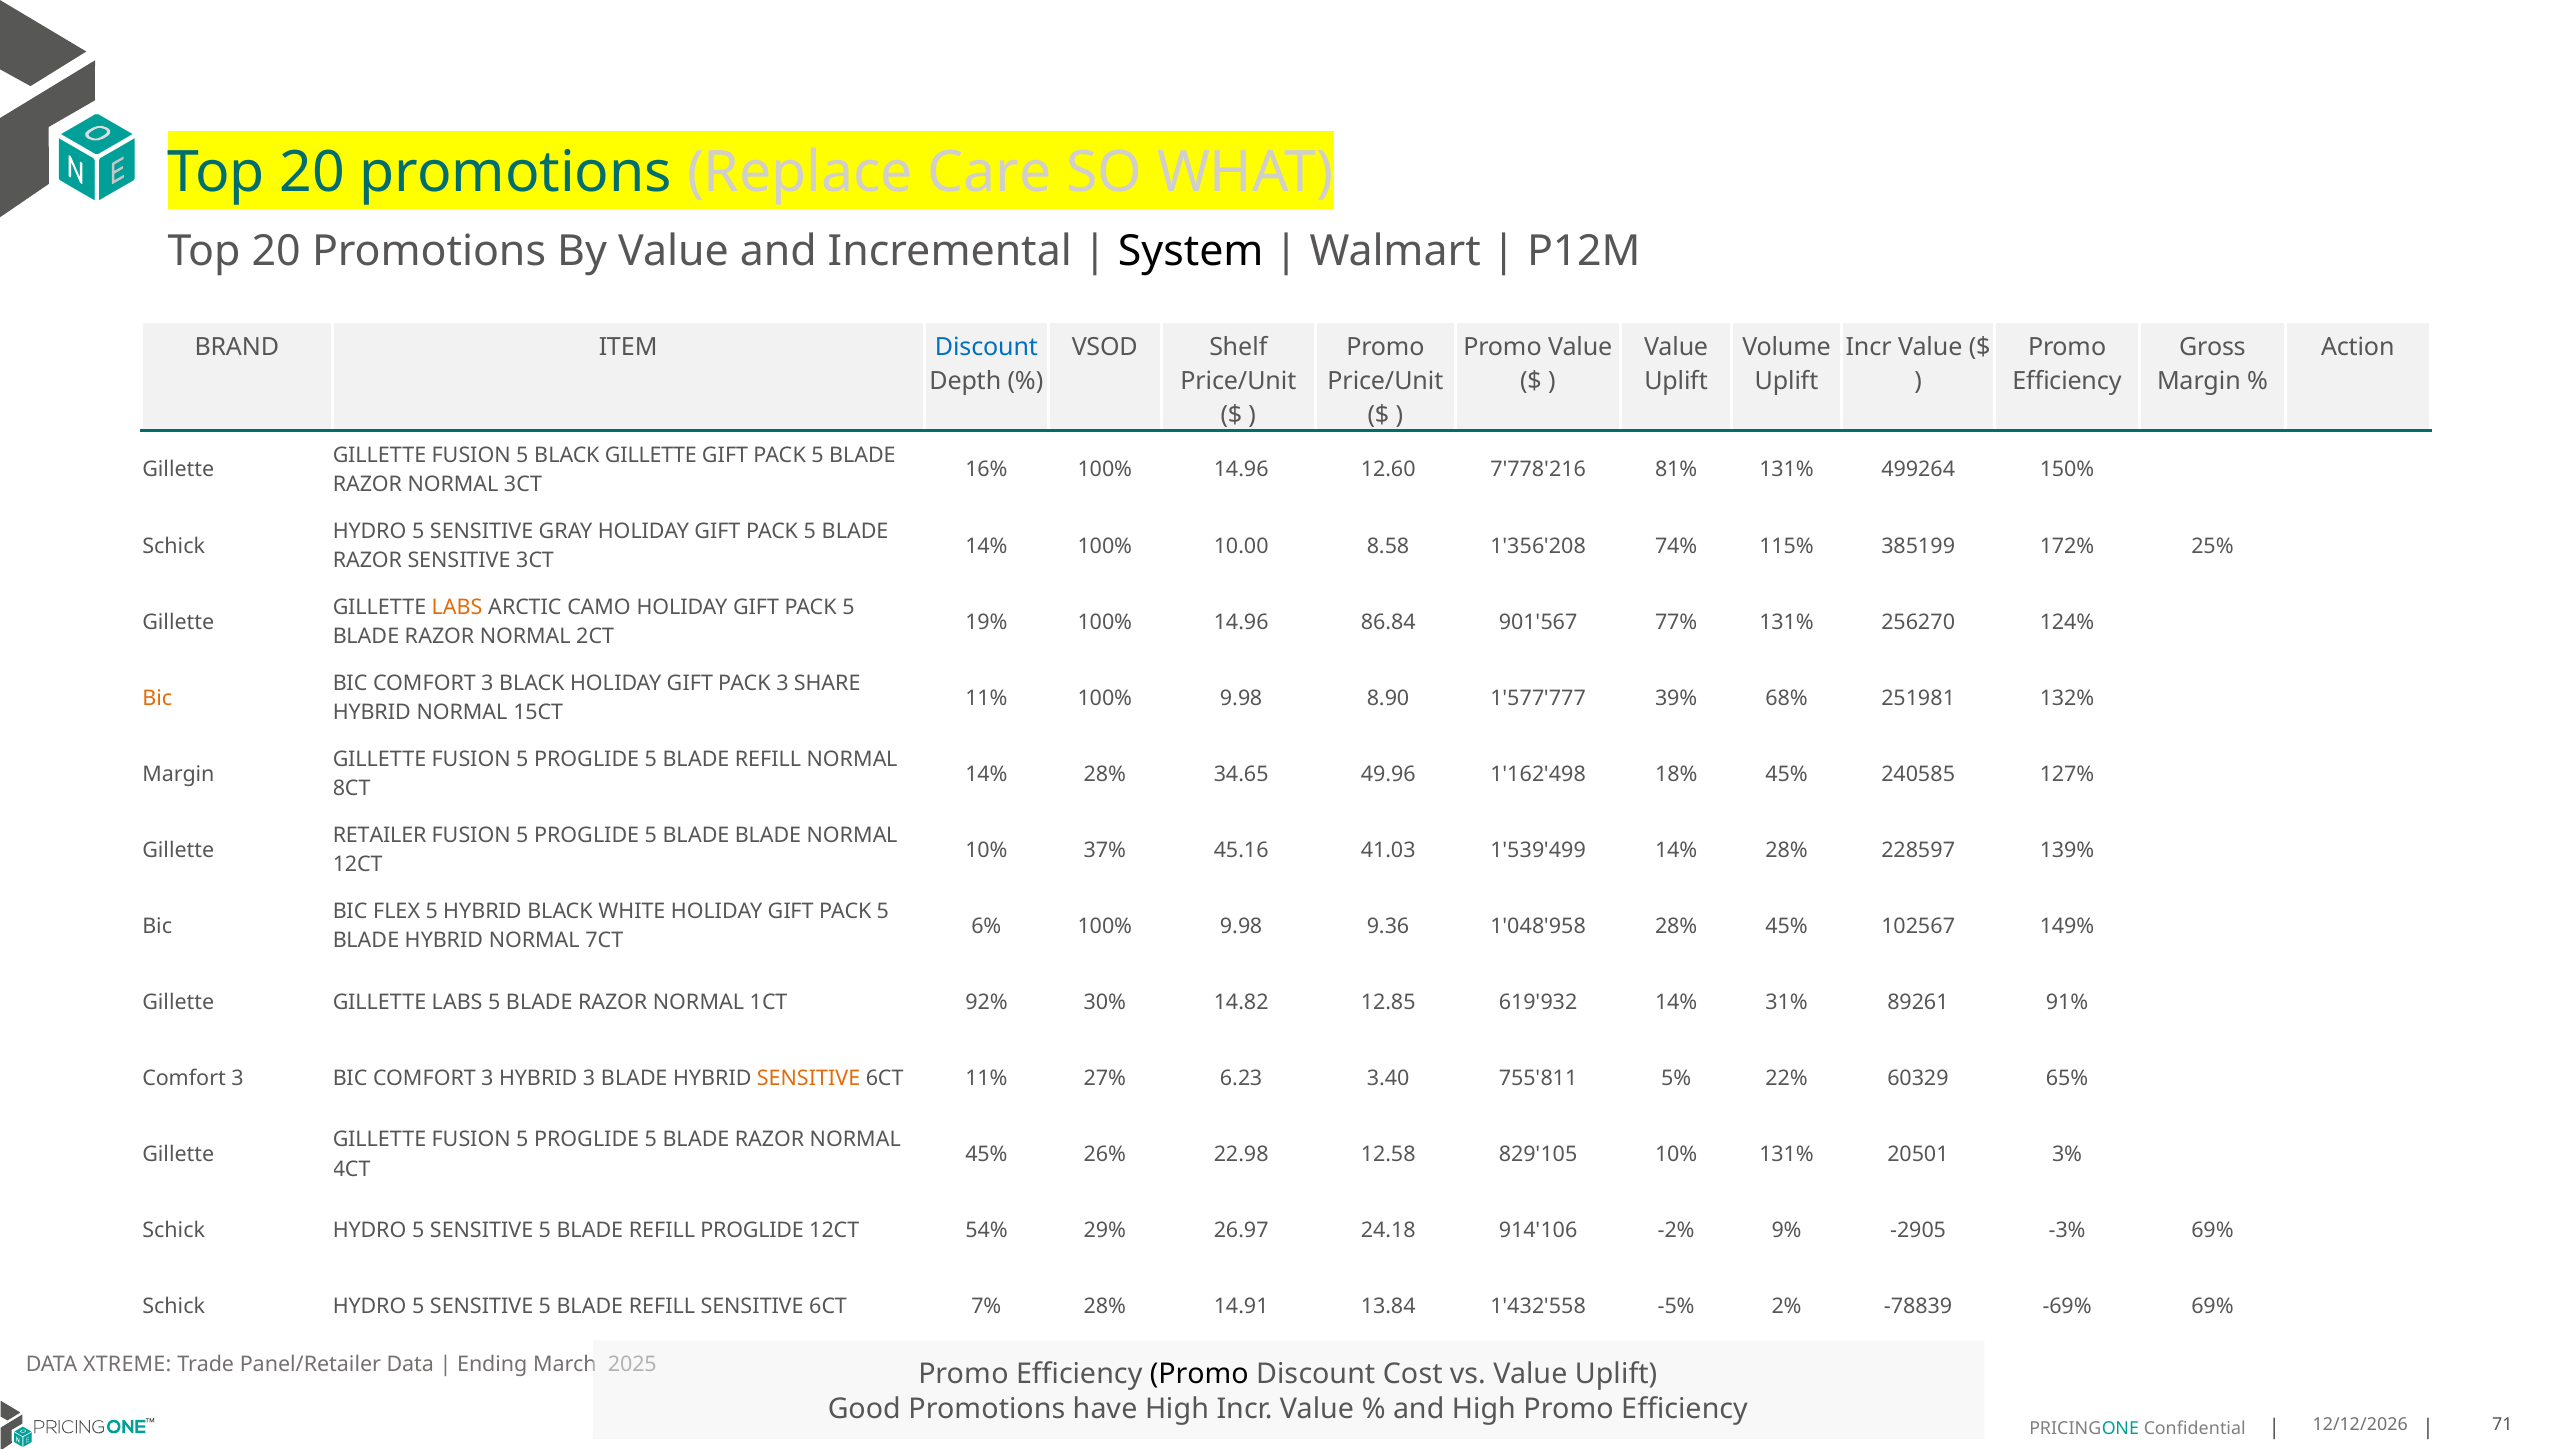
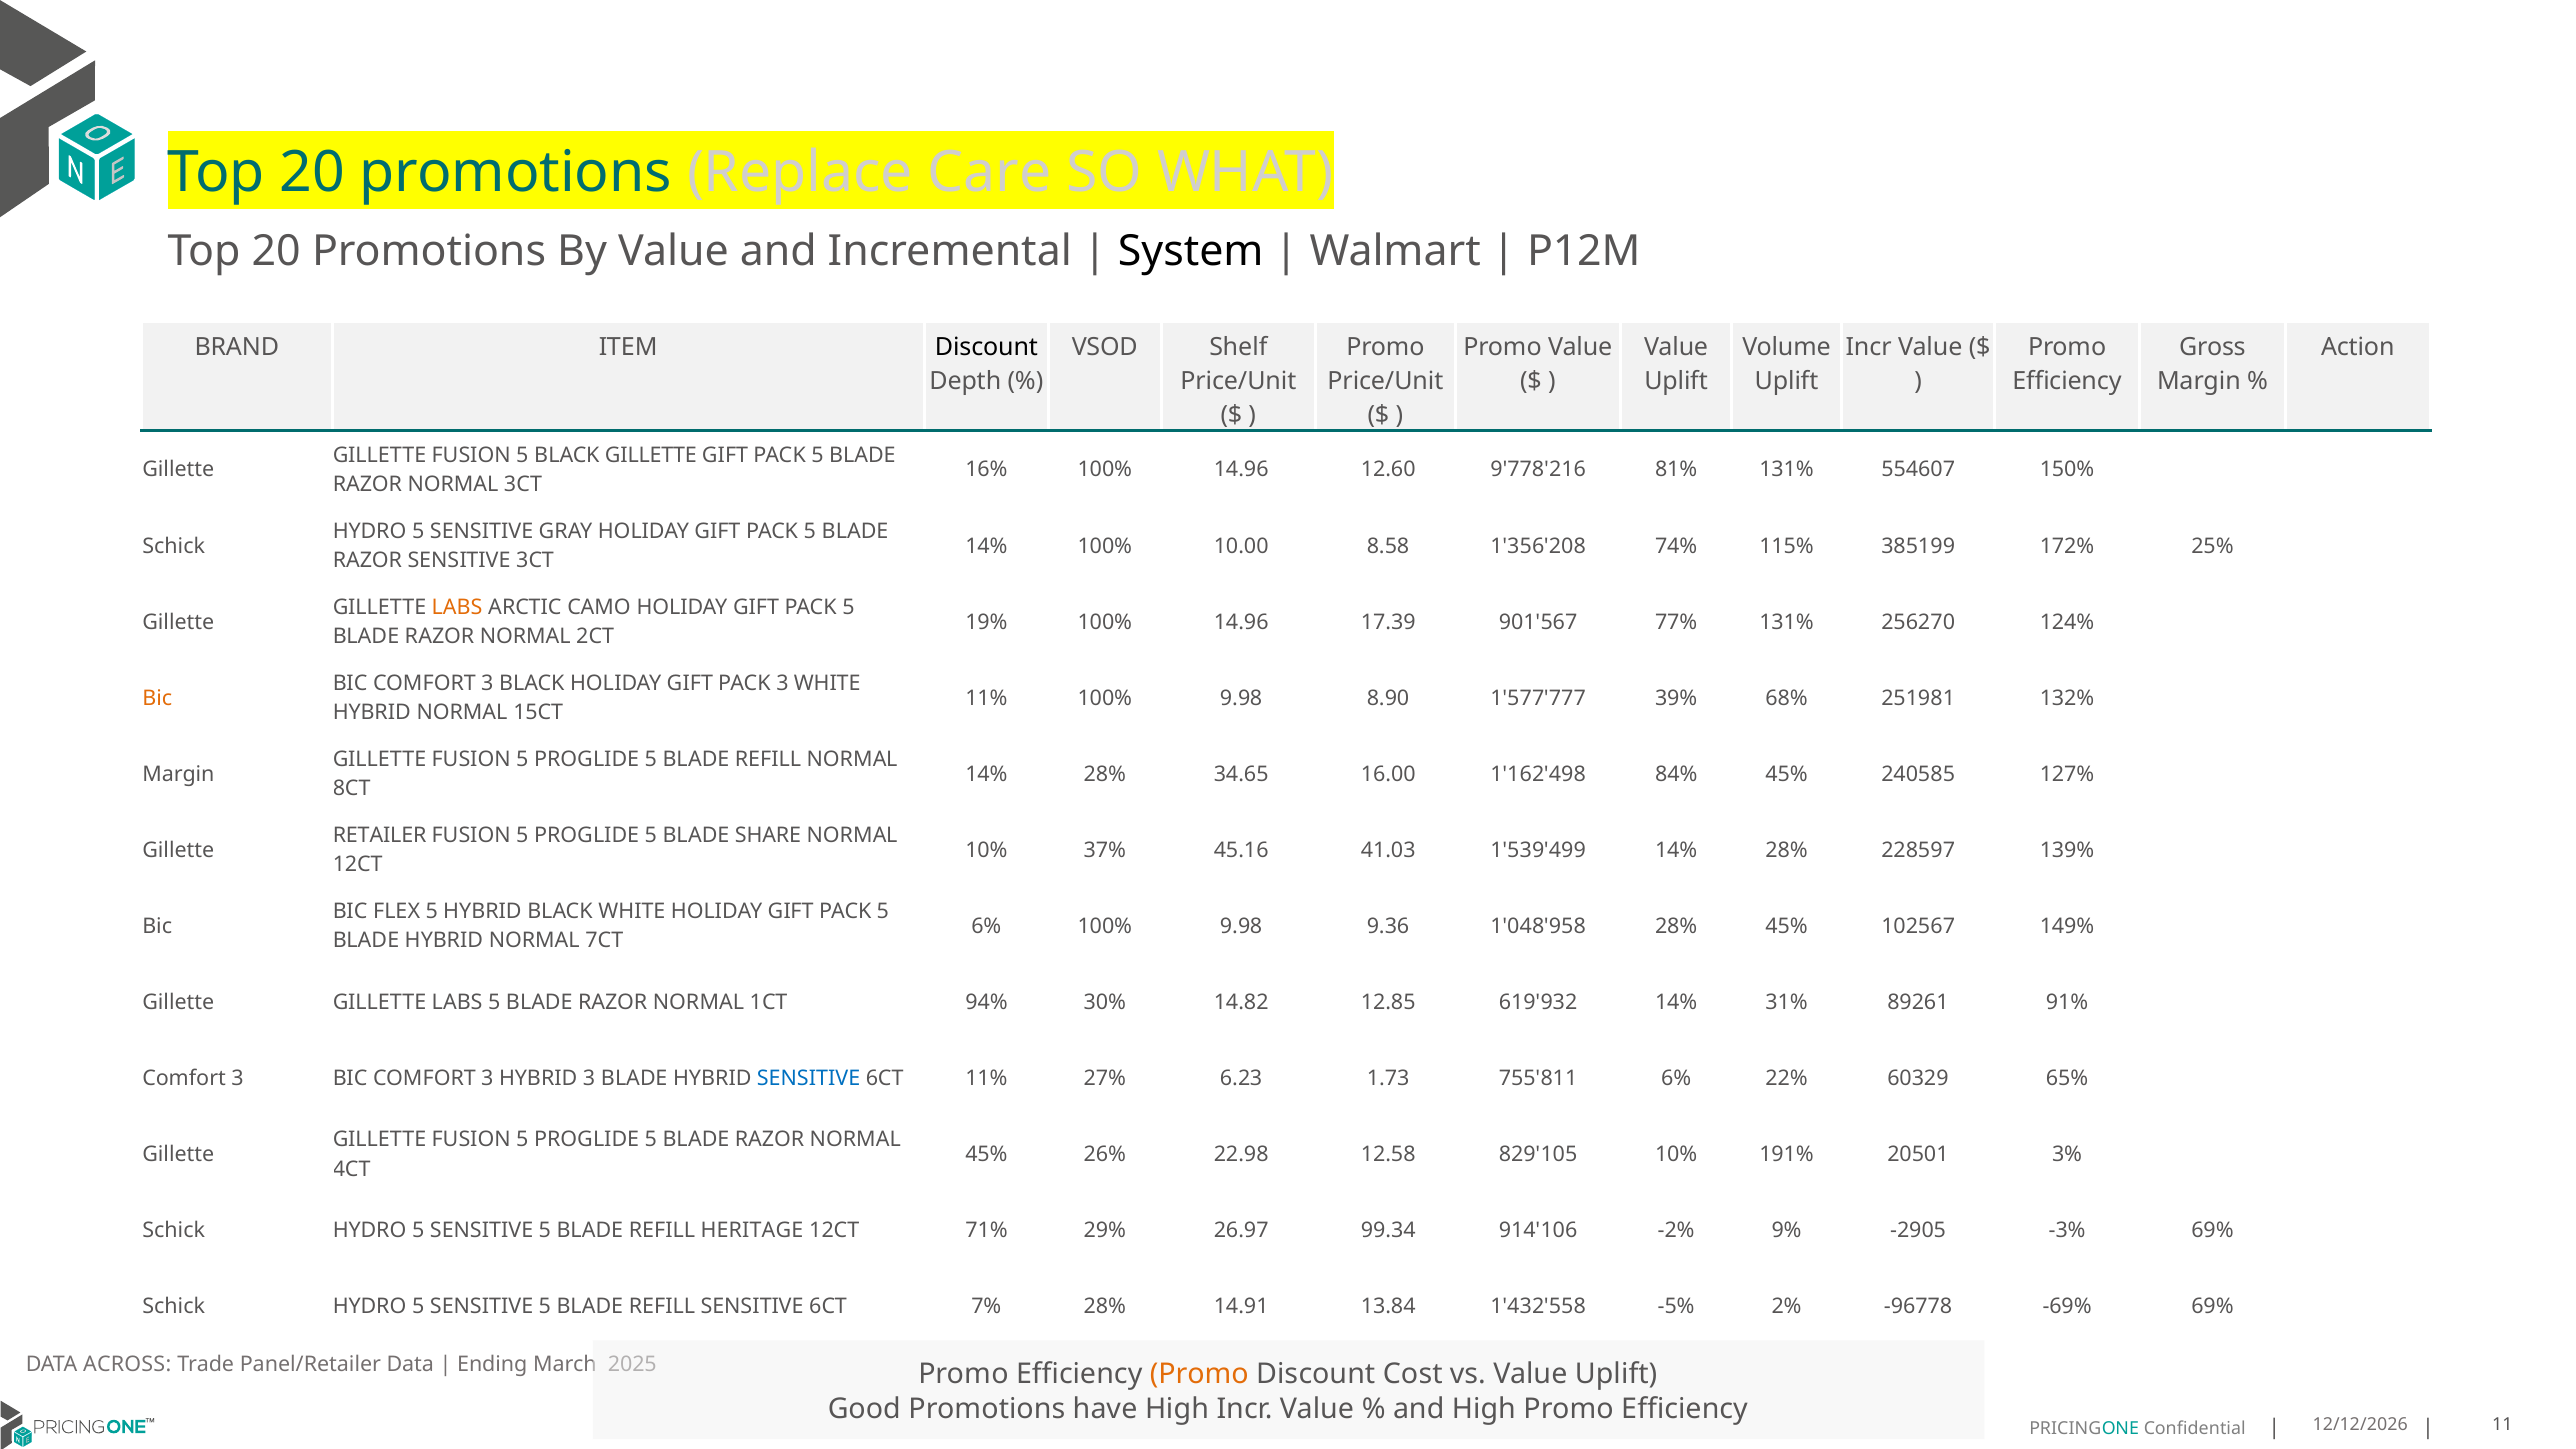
Discount at (986, 347) colour: blue -> black
7'778'216: 7'778'216 -> 9'778'216
499264: 499264 -> 554607
86.84: 86.84 -> 17.39
3 SHARE: SHARE -> WHITE
49.96: 49.96 -> 16.00
18%: 18% -> 84%
BLADE BLADE: BLADE -> SHARE
92%: 92% -> 94%
SENSITIVE at (809, 1078) colour: orange -> blue
3.40: 3.40 -> 1.73
755'811 5%: 5% -> 6%
10% 131%: 131% -> 191%
REFILL PROGLIDE: PROGLIDE -> HERITAGE
54%: 54% -> 71%
24.18: 24.18 -> 99.34
-78839: -78839 -> -96778
XTREME: XTREME -> ACROSS
Promo at (1199, 1375) colour: black -> orange
71: 71 -> 11
